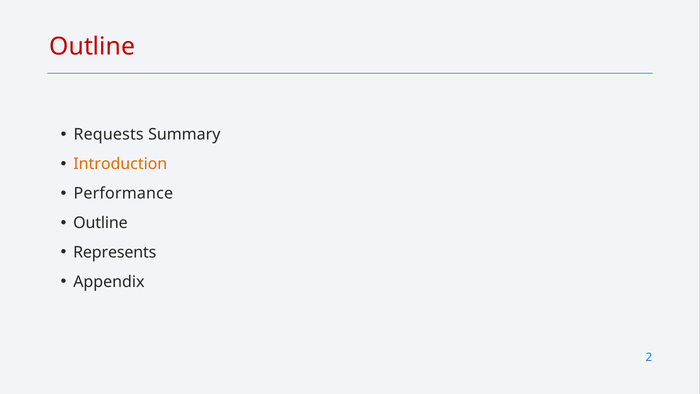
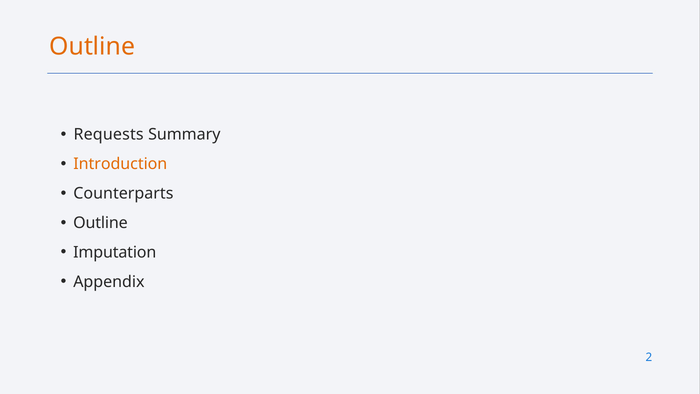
Outline at (92, 47) colour: red -> orange
Performance: Performance -> Counterparts
Represents: Represents -> Imputation
